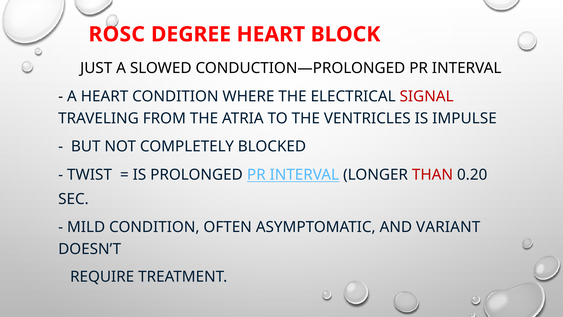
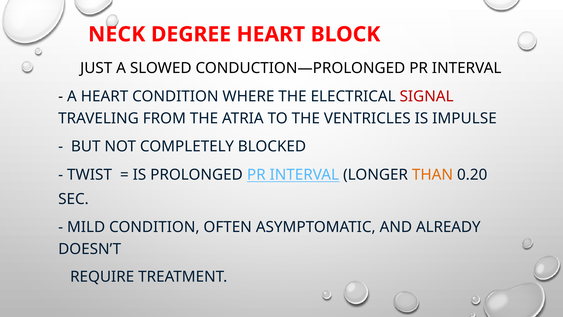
ROSC: ROSC -> NECK
THAN colour: red -> orange
VARIANT: VARIANT -> ALREADY
